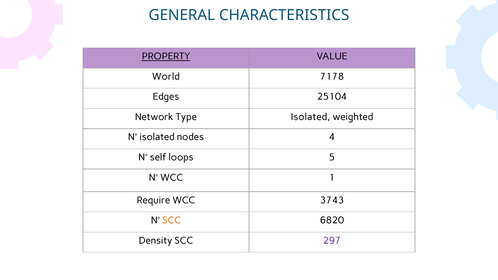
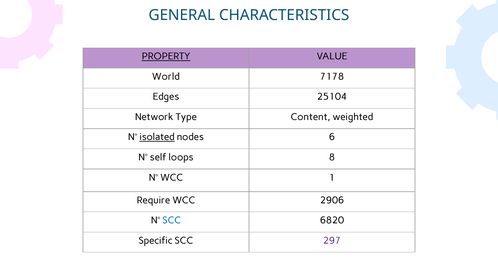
Type Isolated: Isolated -> Content
isolated at (157, 137) underline: none -> present
4: 4 -> 6
5: 5 -> 8
3743: 3743 -> 2906
SCC at (172, 220) colour: orange -> blue
Density: Density -> Specific
